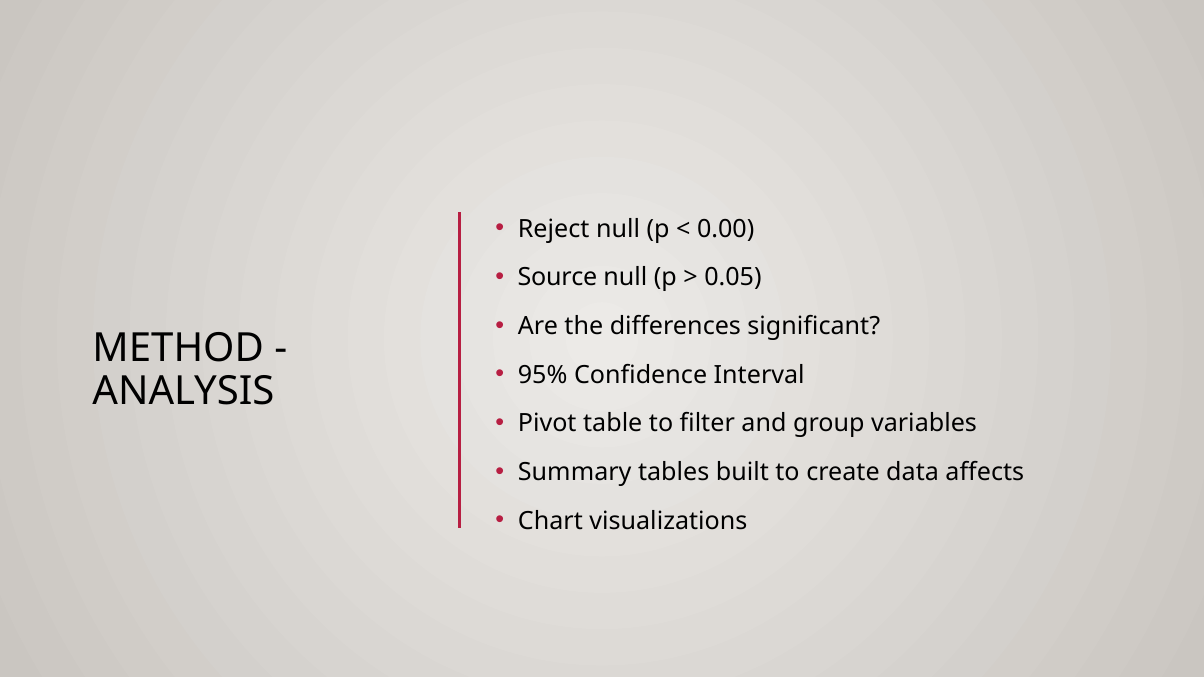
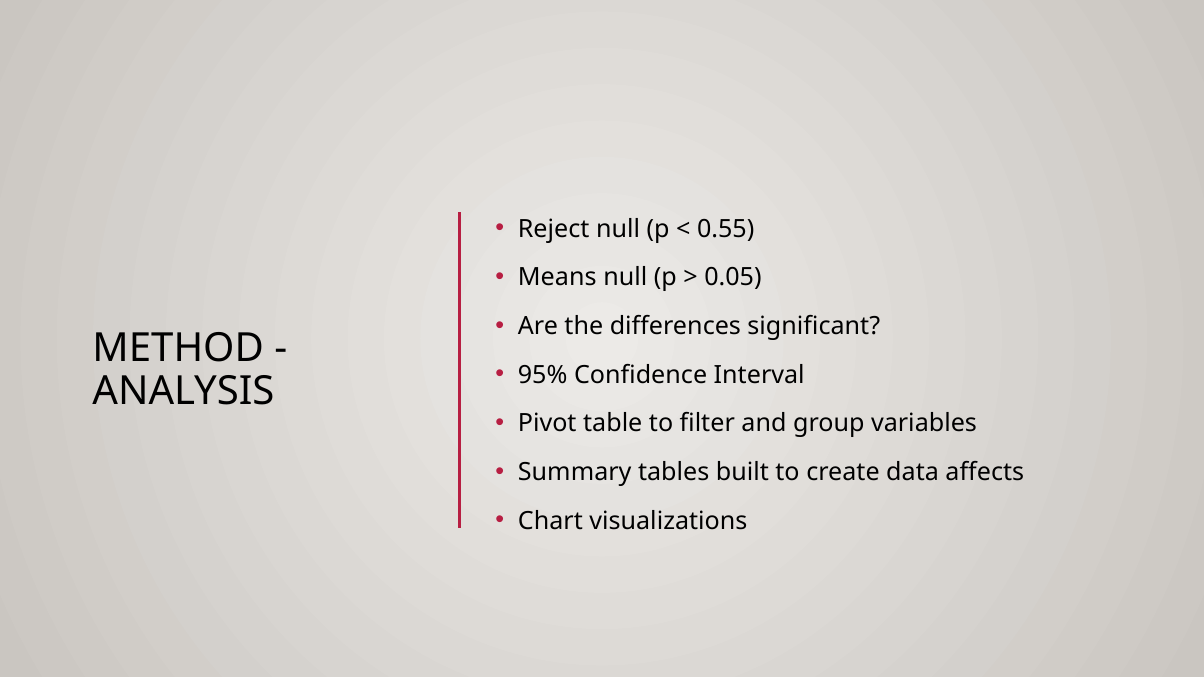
0.00: 0.00 -> 0.55
Source: Source -> Means
